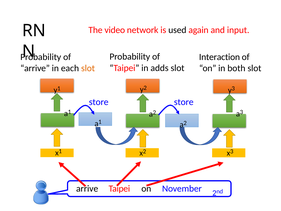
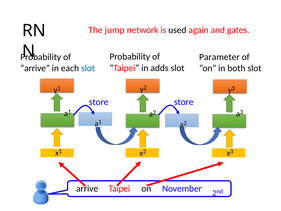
video: video -> jump
input: input -> gates
Interaction: Interaction -> Parameter
slot at (88, 68) colour: orange -> blue
